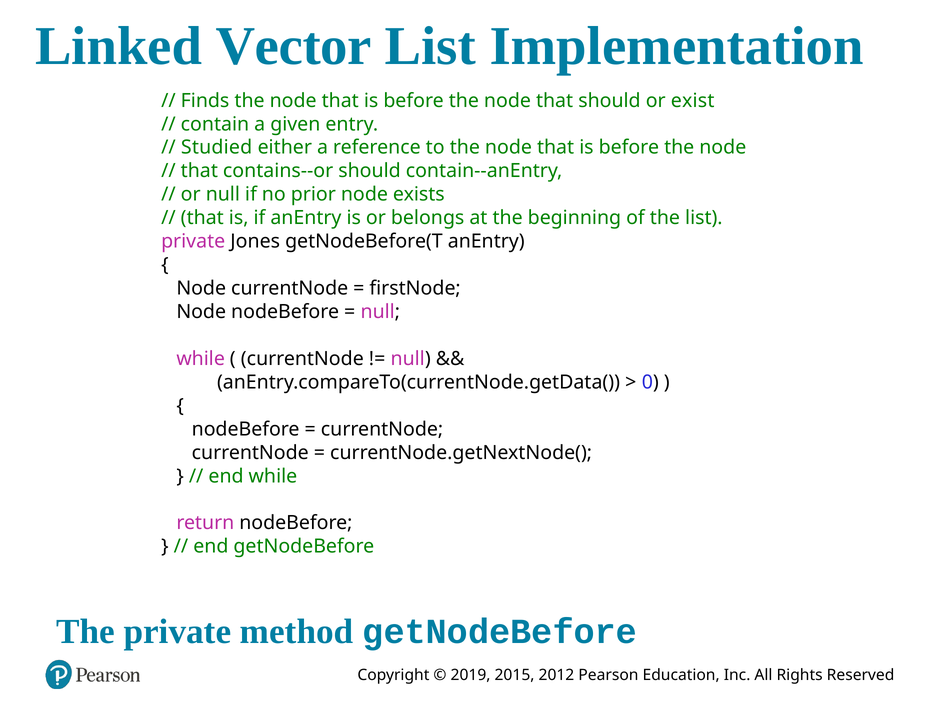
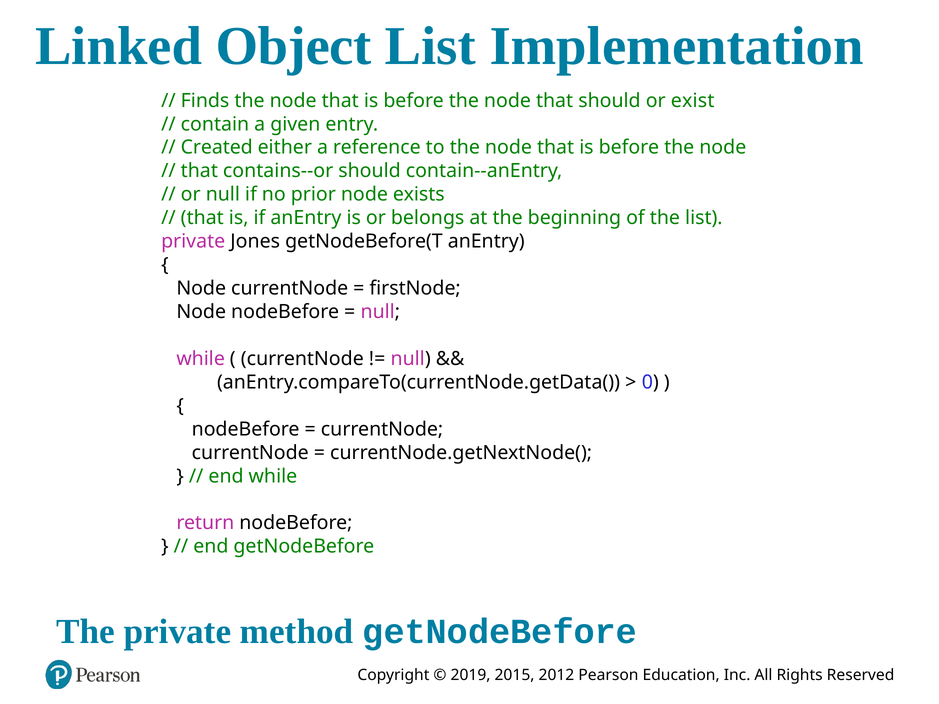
Vector: Vector -> Object
Studied: Studied -> Created
